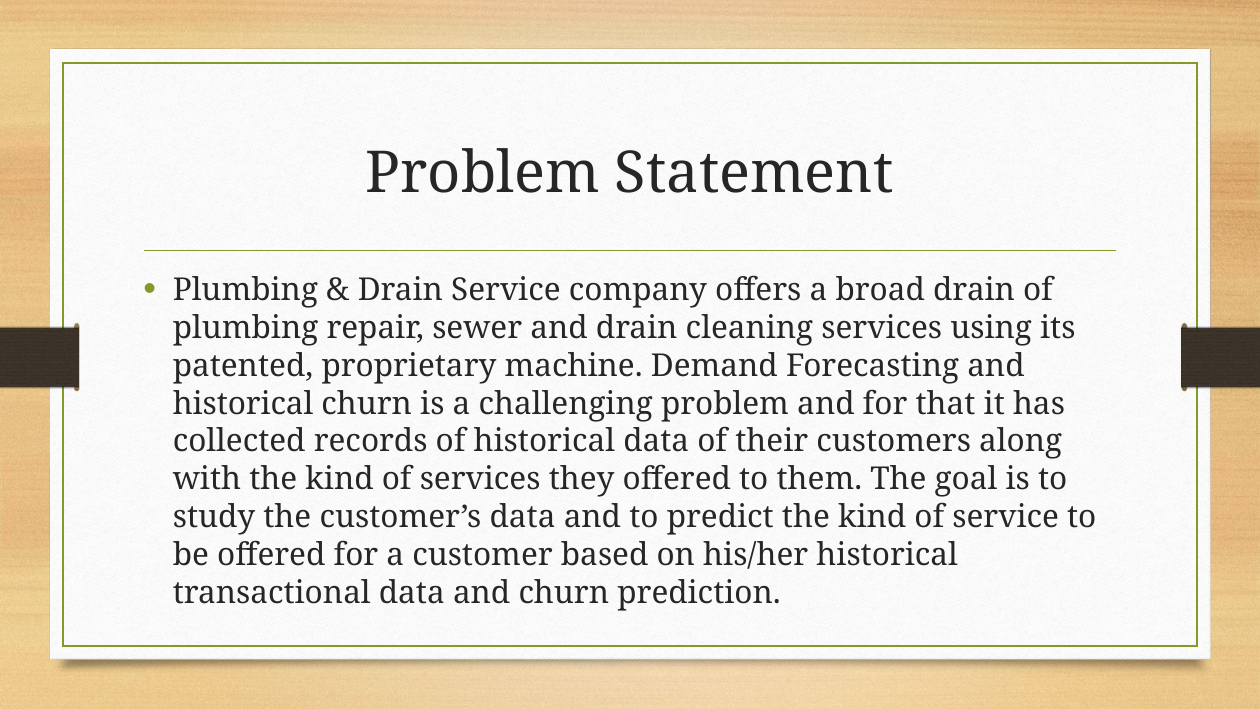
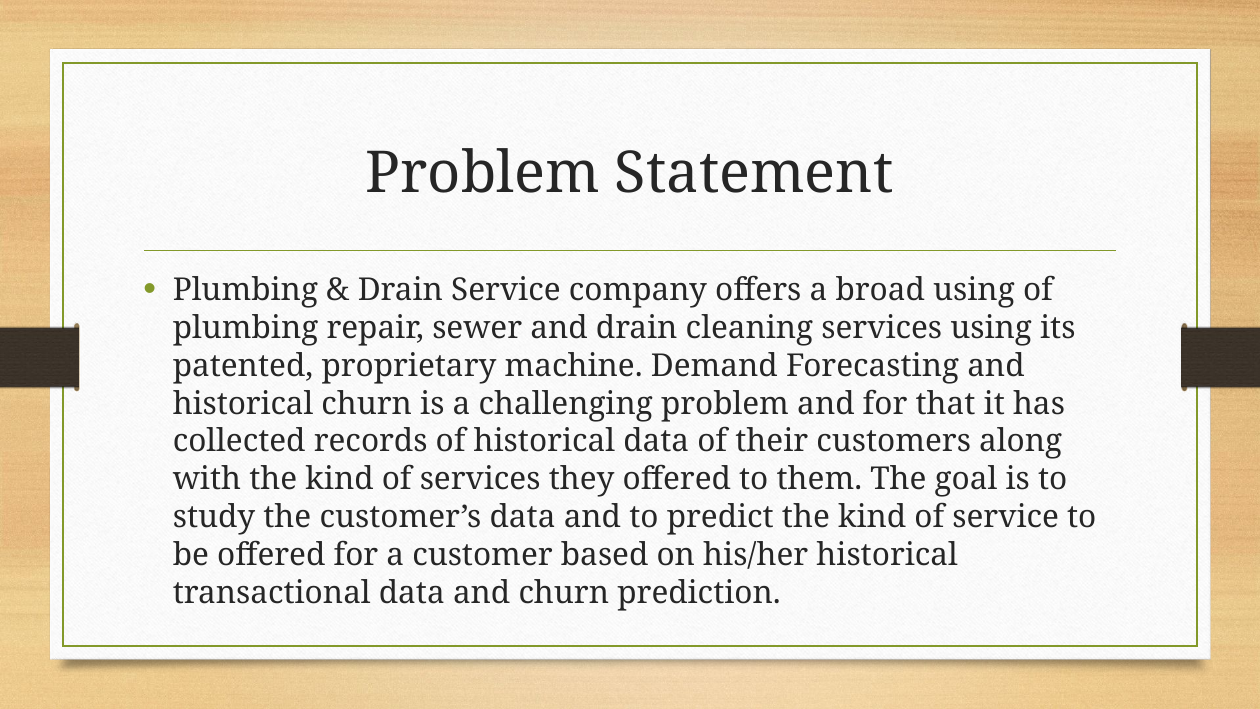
broad drain: drain -> using
